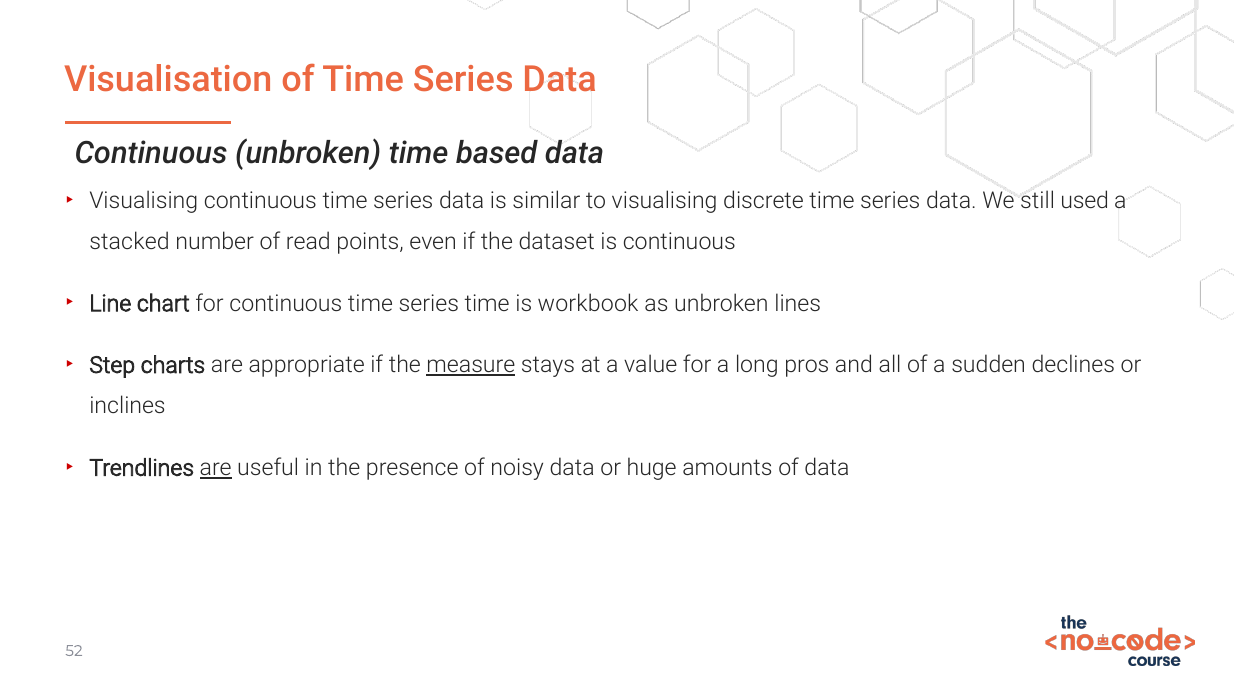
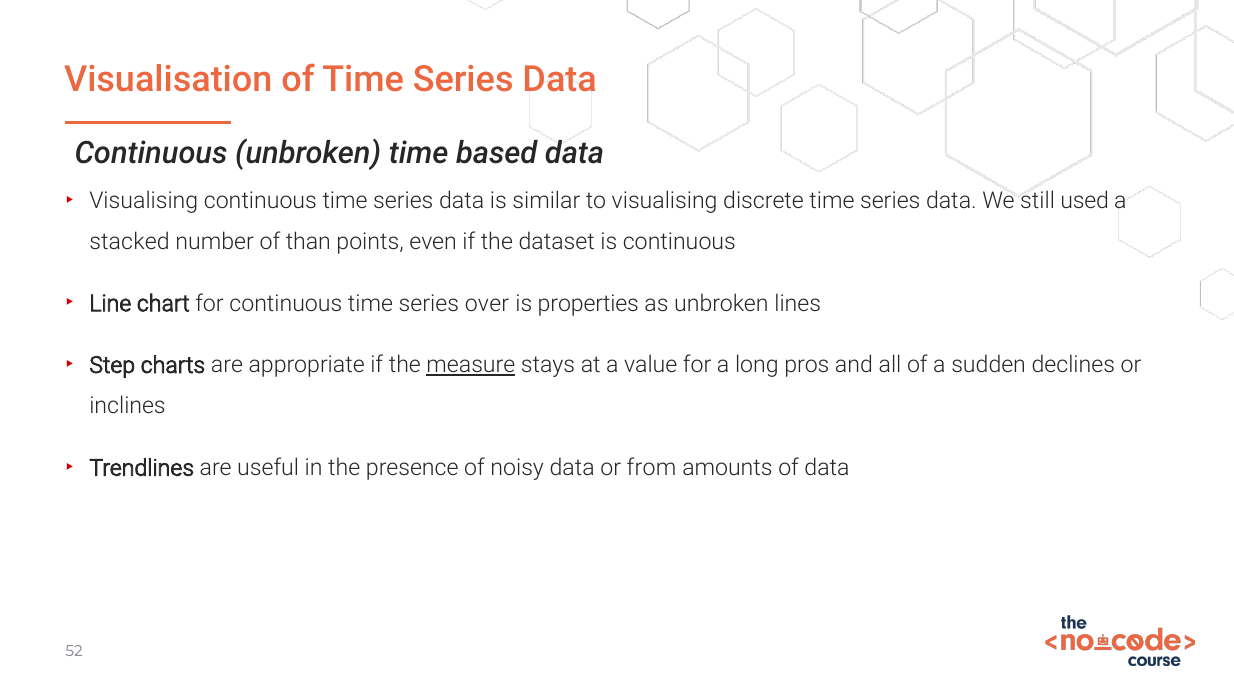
read: read -> than
series time: time -> over
workbook: workbook -> properties
are at (216, 468) underline: present -> none
huge: huge -> from
